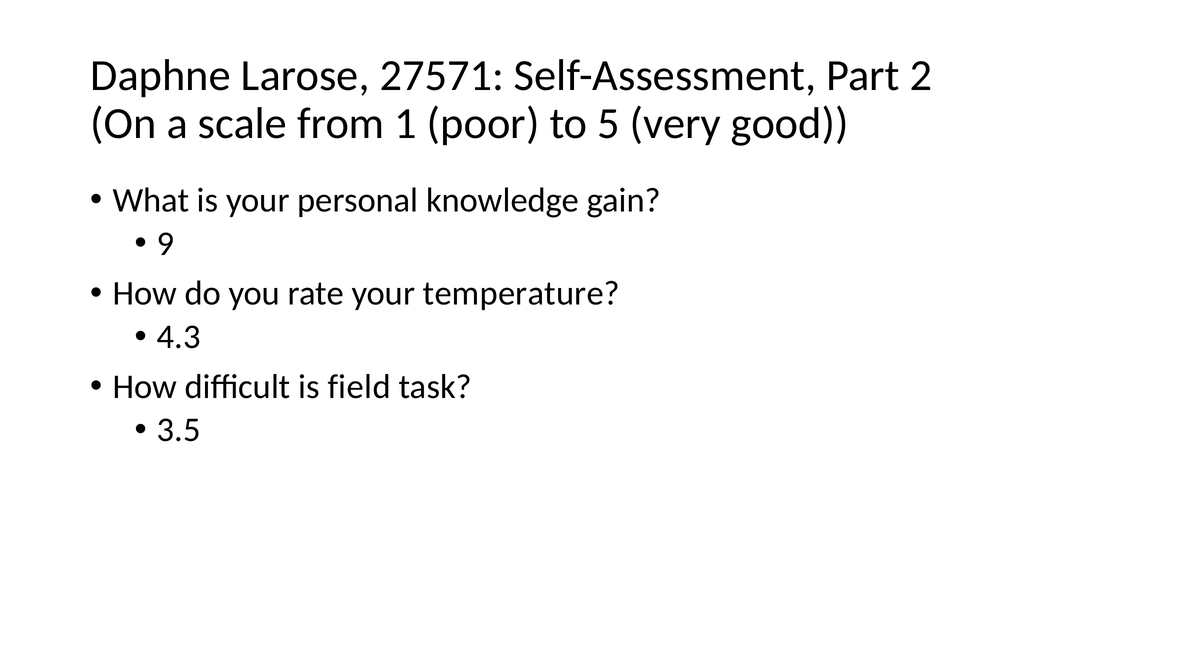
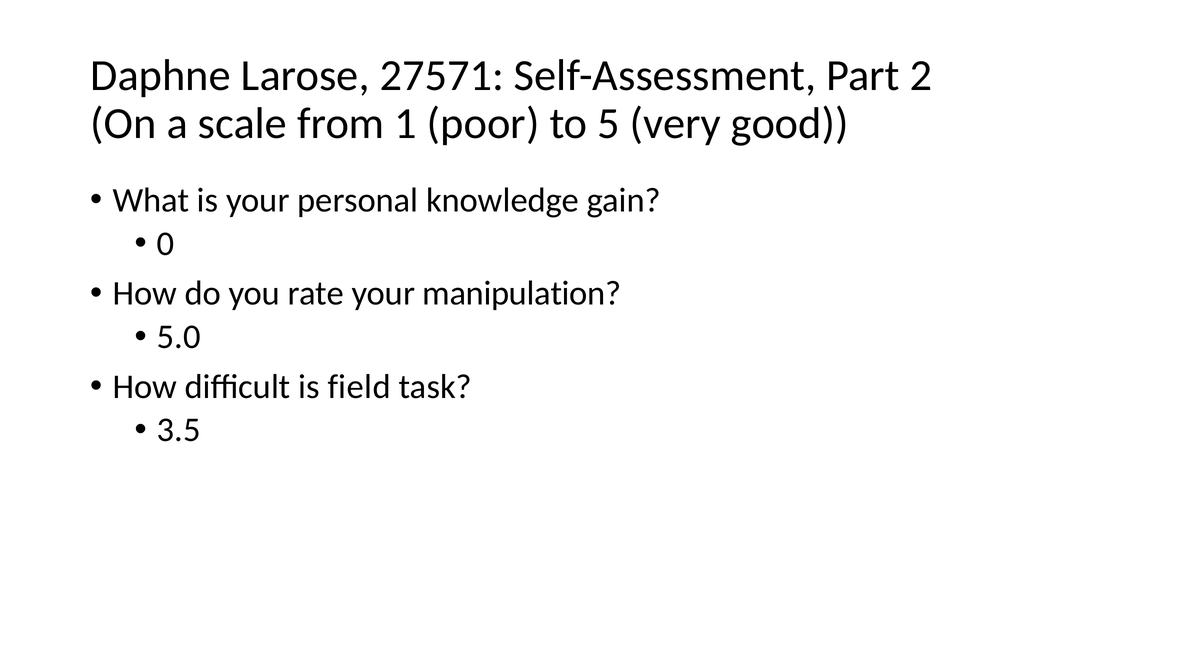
9: 9 -> 0
temperature: temperature -> manipulation
4.3: 4.3 -> 5.0
